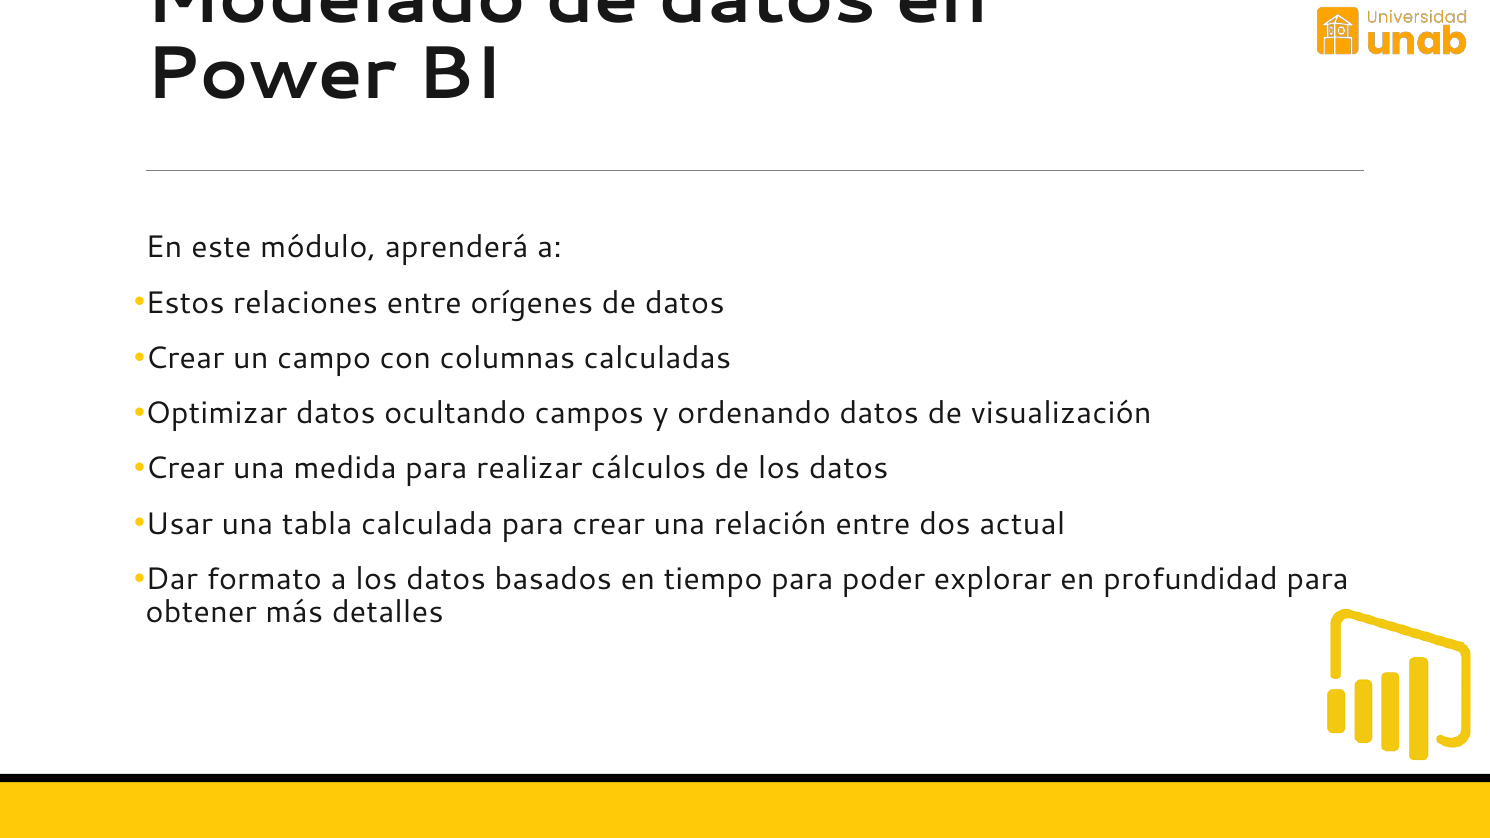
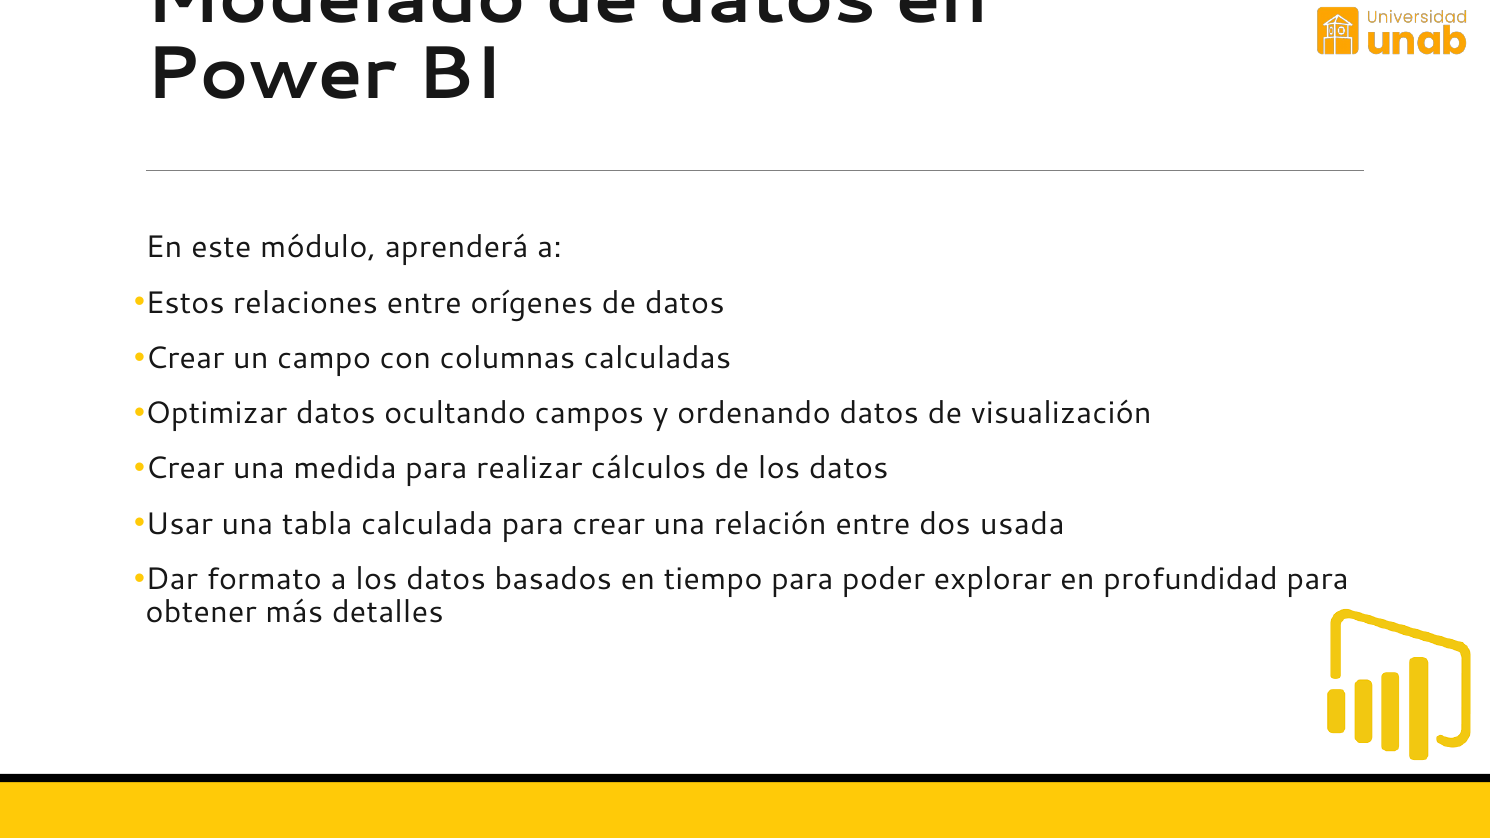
actual: actual -> usada
